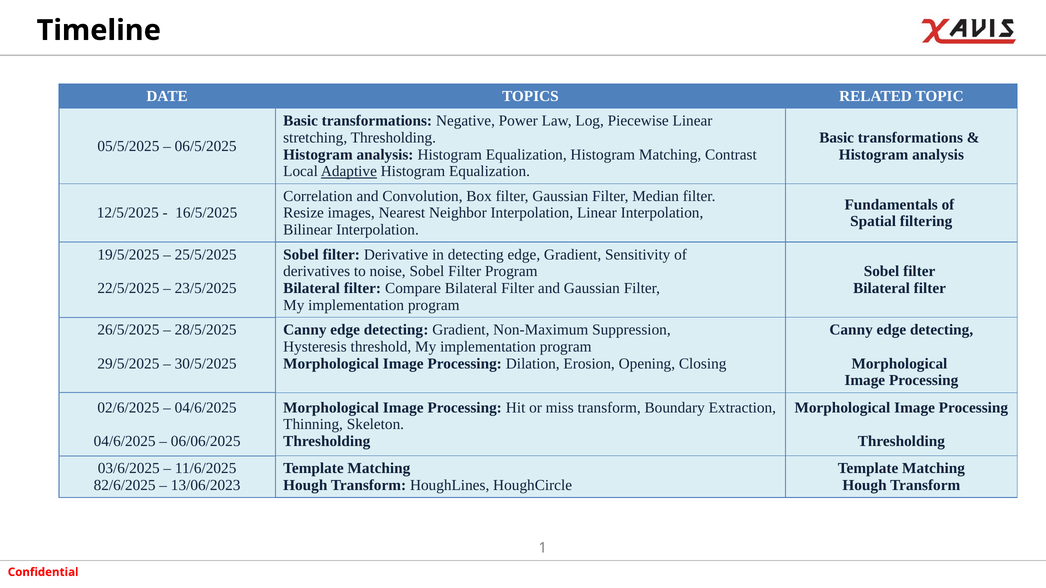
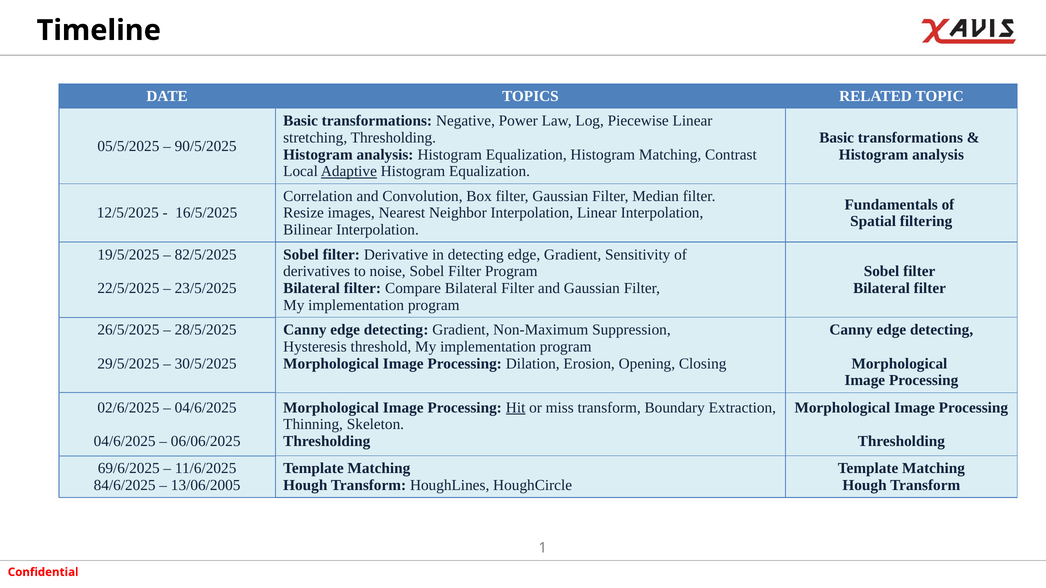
06/5/2025: 06/5/2025 -> 90/5/2025
25/5/2025: 25/5/2025 -> 82/5/2025
Hit underline: none -> present
03/6/2025: 03/6/2025 -> 69/6/2025
82/6/2025: 82/6/2025 -> 84/6/2025
13/06/2023: 13/06/2023 -> 13/06/2005
